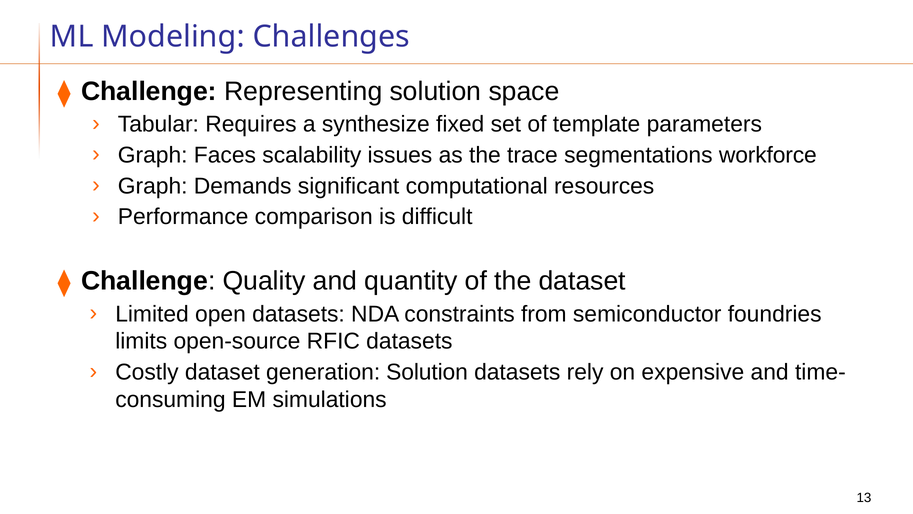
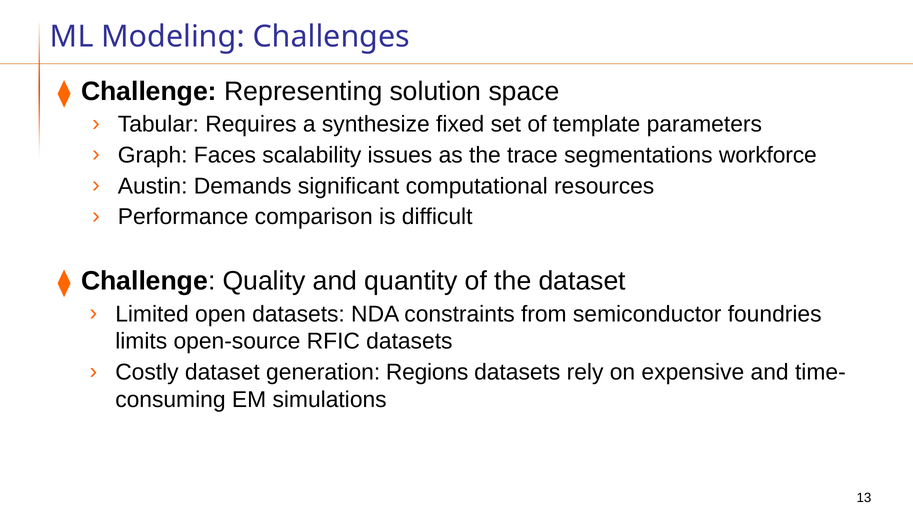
Graph at (153, 186): Graph -> Austin
generation Solution: Solution -> Regions
